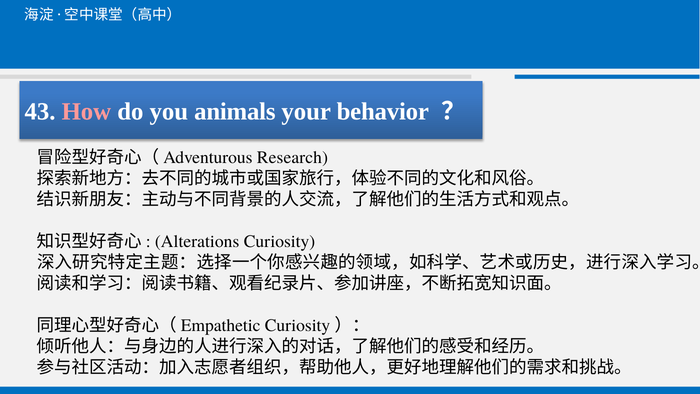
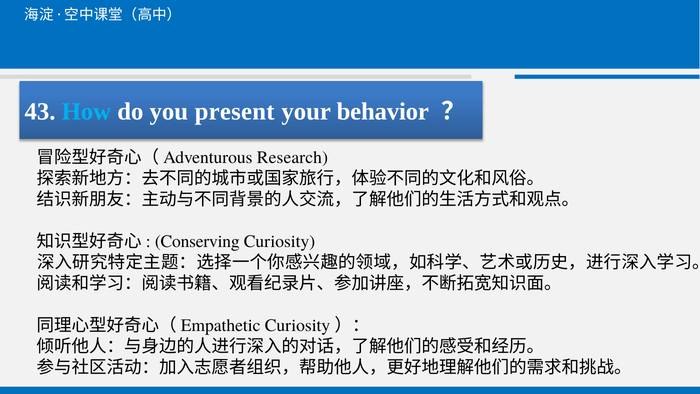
How colour: pink -> light blue
animals: animals -> present
Alterations: Alterations -> Conserving
